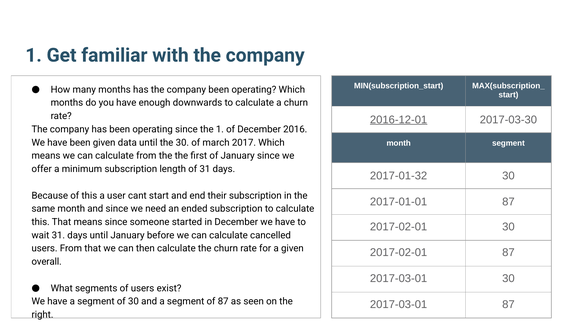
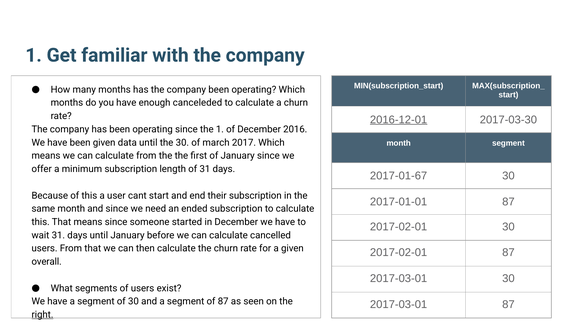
downwards: downwards -> canceleded
2017-01-32: 2017-01-32 -> 2017-01-67
right underline: none -> present
